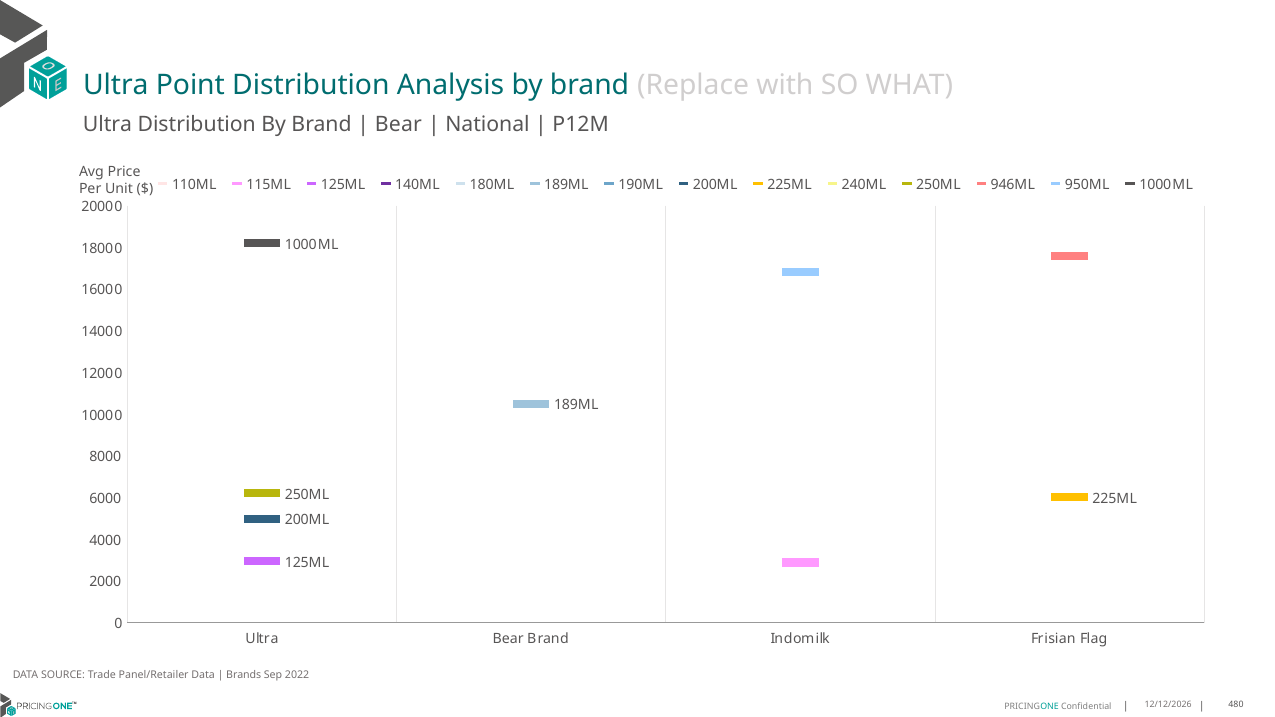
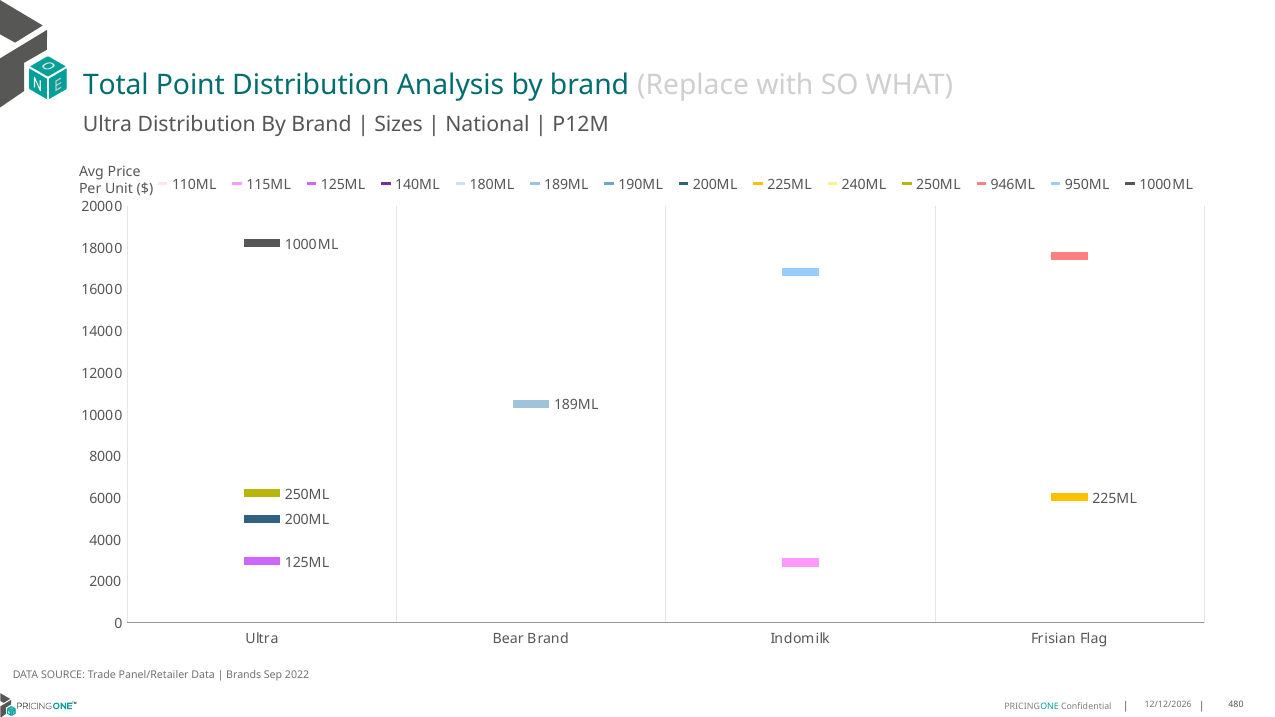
Ultra at (116, 86): Ultra -> Total
Bear at (398, 124): Bear -> Sizes
